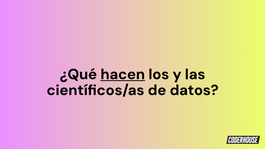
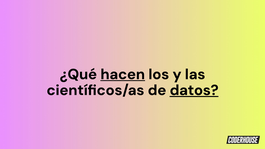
datos underline: none -> present
